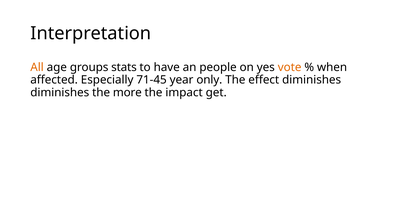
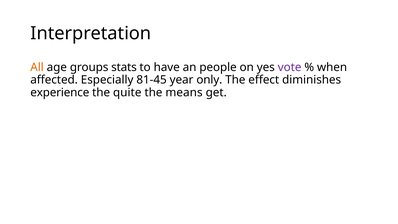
vote colour: orange -> purple
71-45: 71-45 -> 81-45
diminishes at (60, 92): diminishes -> experience
more: more -> quite
impact: impact -> means
